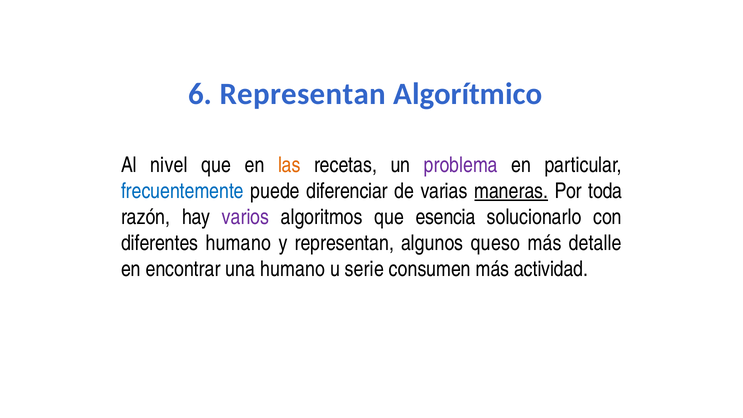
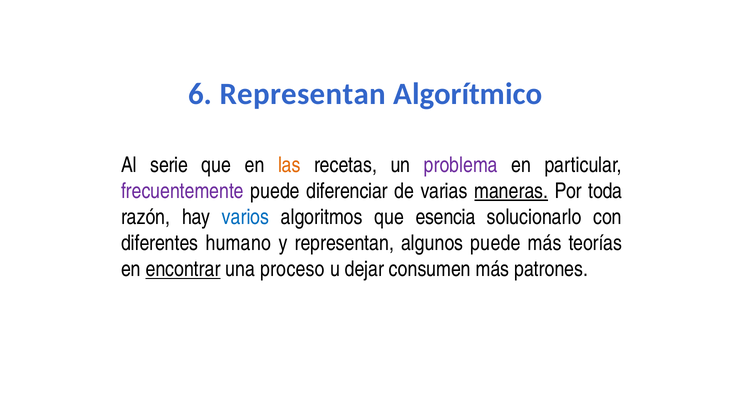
nivel: nivel -> serie
frecuentemente colour: blue -> purple
varios colour: purple -> blue
algunos queso: queso -> puede
detalle: detalle -> teorías
encontrar underline: none -> present
una humano: humano -> proceso
serie: serie -> dejar
actividad: actividad -> patrones
